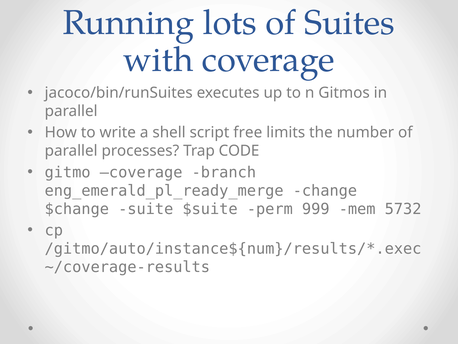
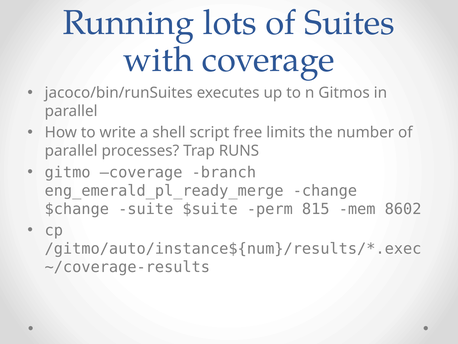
CODE: CODE -> RUNS
999: 999 -> 815
5732: 5732 -> 8602
